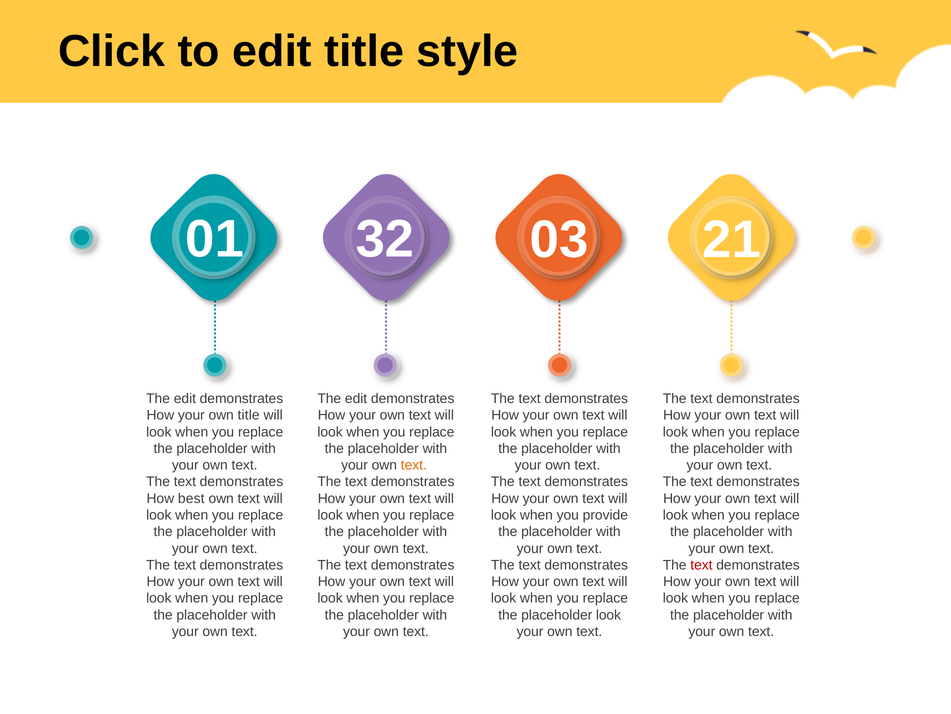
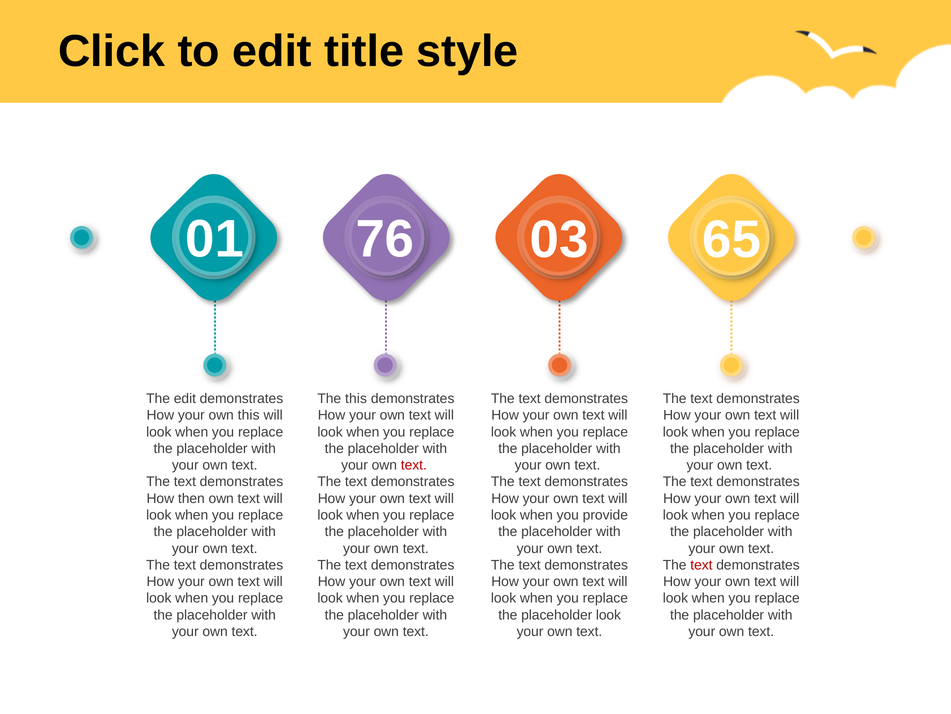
32: 32 -> 76
21: 21 -> 65
edit at (356, 398): edit -> this
own title: title -> this
text at (414, 465) colour: orange -> red
best: best -> then
